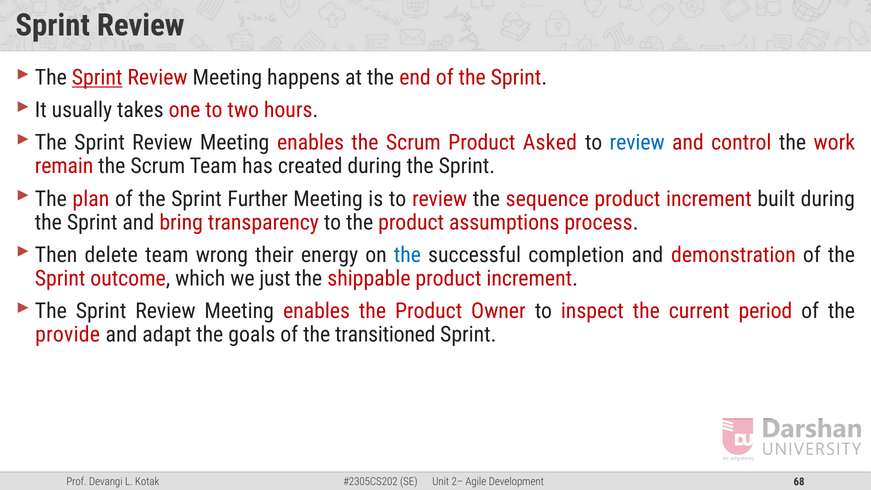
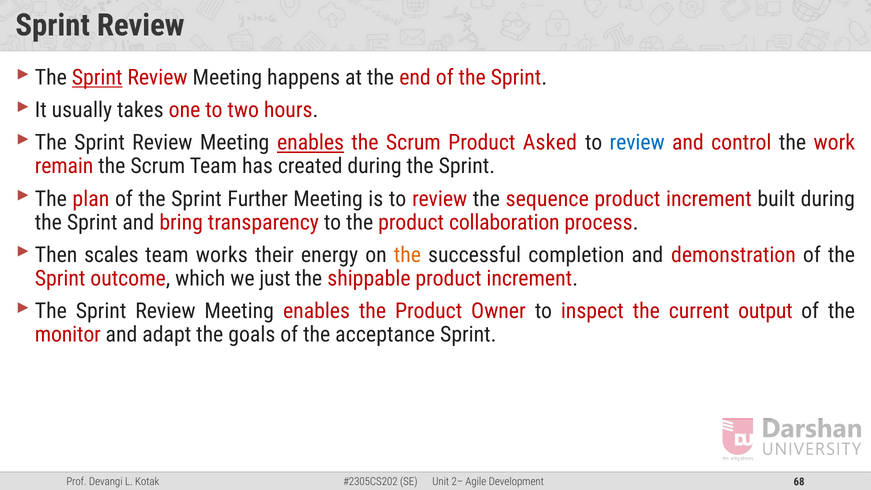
enables at (311, 143) underline: none -> present
assumptions: assumptions -> collaboration
delete: delete -> scales
wrong: wrong -> works
the at (407, 255) colour: blue -> orange
period: period -> output
provide: provide -> monitor
transitioned: transitioned -> acceptance
